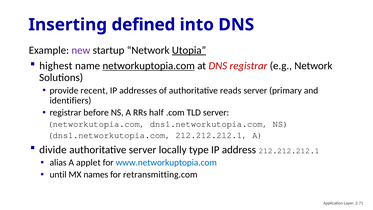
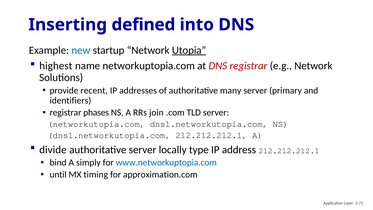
new colour: purple -> blue
networkuptopia.com underline: present -> none
reads: reads -> many
before: before -> phases
half: half -> join
alias: alias -> bind
applet: applet -> simply
names: names -> timing
retransmitting.com: retransmitting.com -> approximation.com
